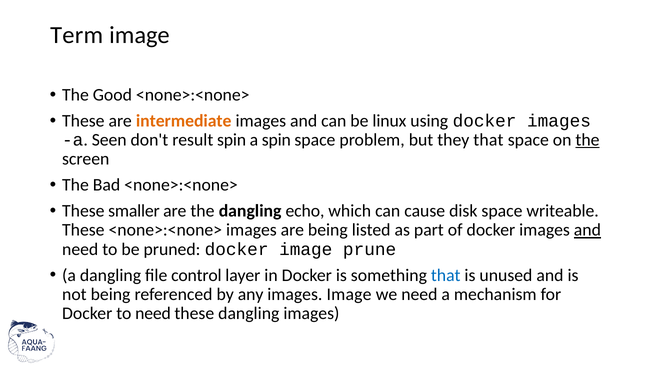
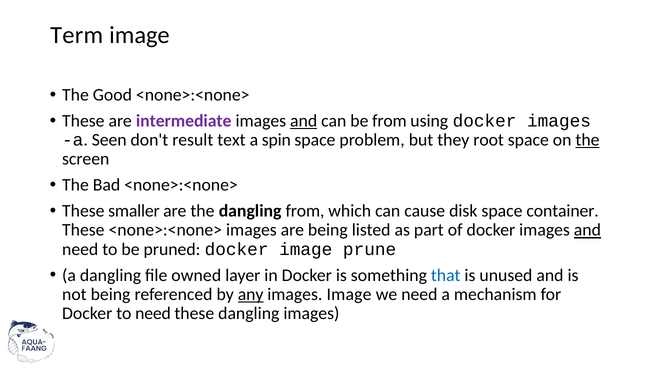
intermediate colour: orange -> purple
and at (304, 121) underline: none -> present
be linux: linux -> from
result spin: spin -> text
they that: that -> root
dangling echo: echo -> from
writeable: writeable -> container
control: control -> owned
any underline: none -> present
